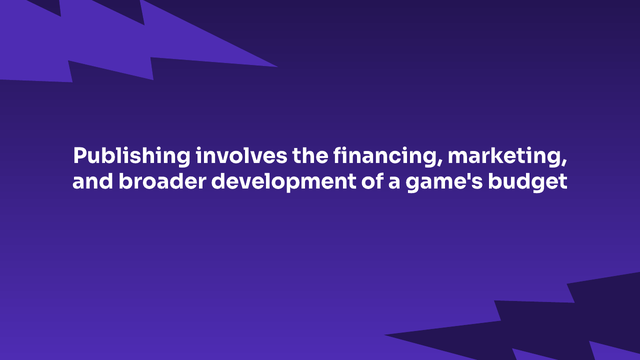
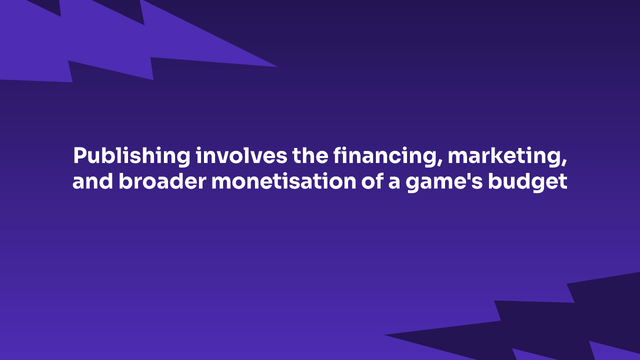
development: development -> monetisation
